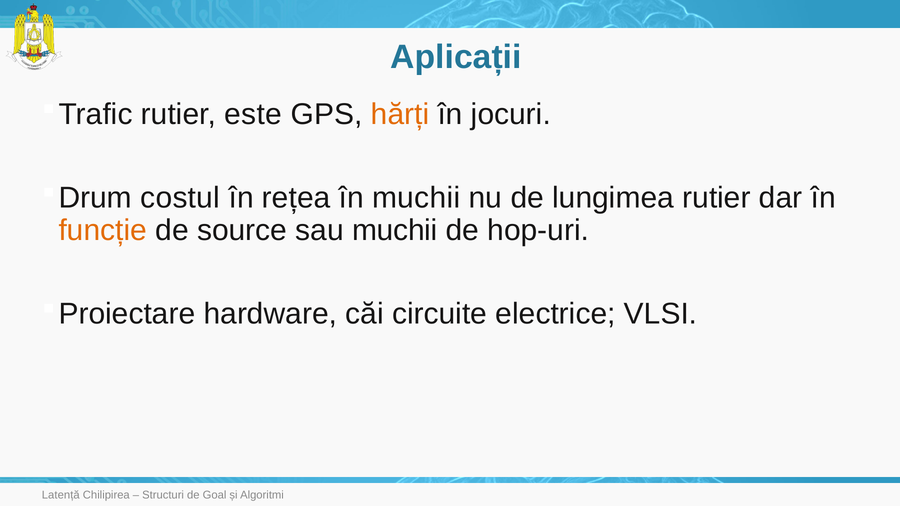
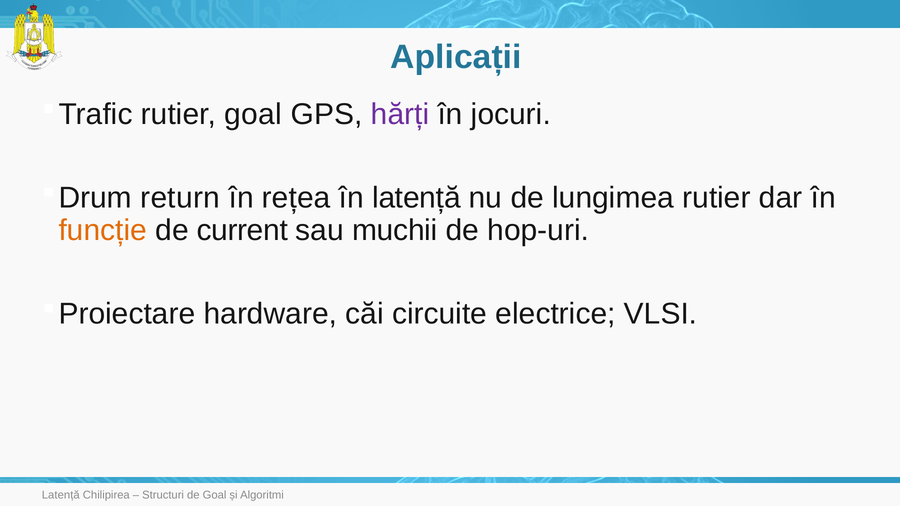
rutier este: este -> goal
hărți colour: orange -> purple
costul: costul -> return
în muchii: muchii -> latență
source: source -> current
